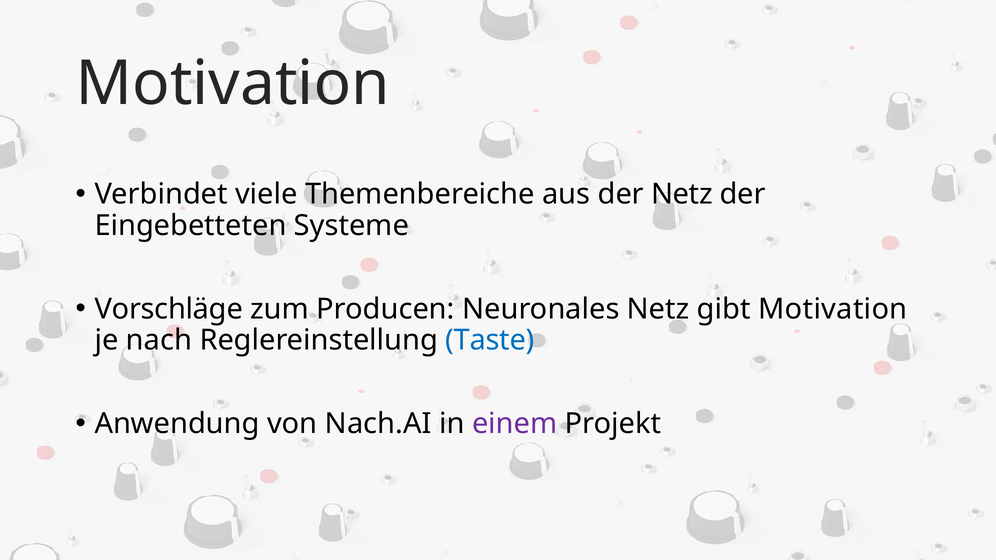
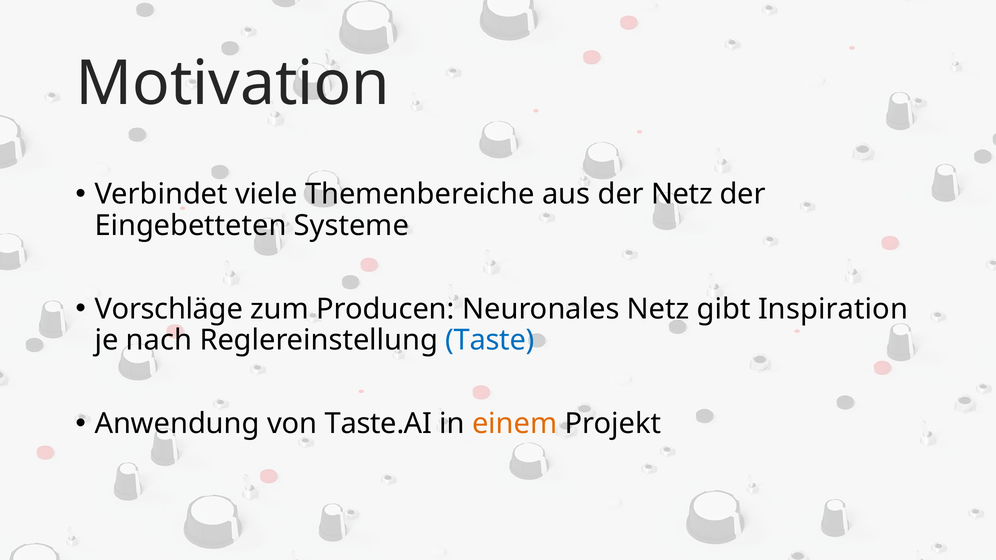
gibt Motivation: Motivation -> Inspiration
Nach.AI: Nach.AI -> Taste.AI
einem colour: purple -> orange
